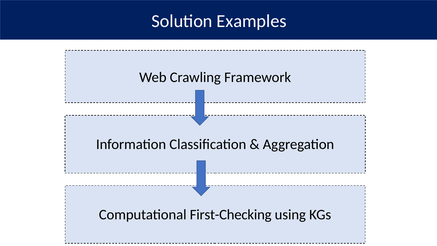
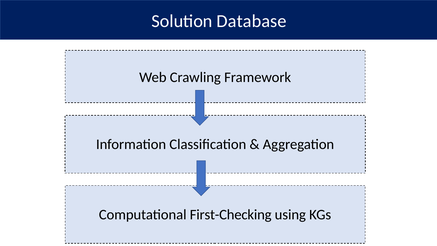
Examples: Examples -> Database
